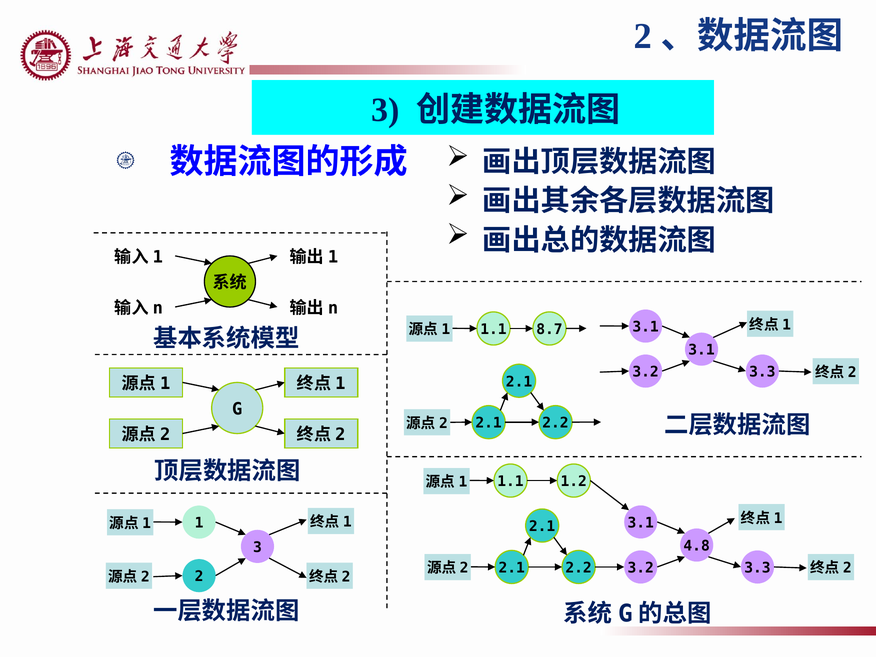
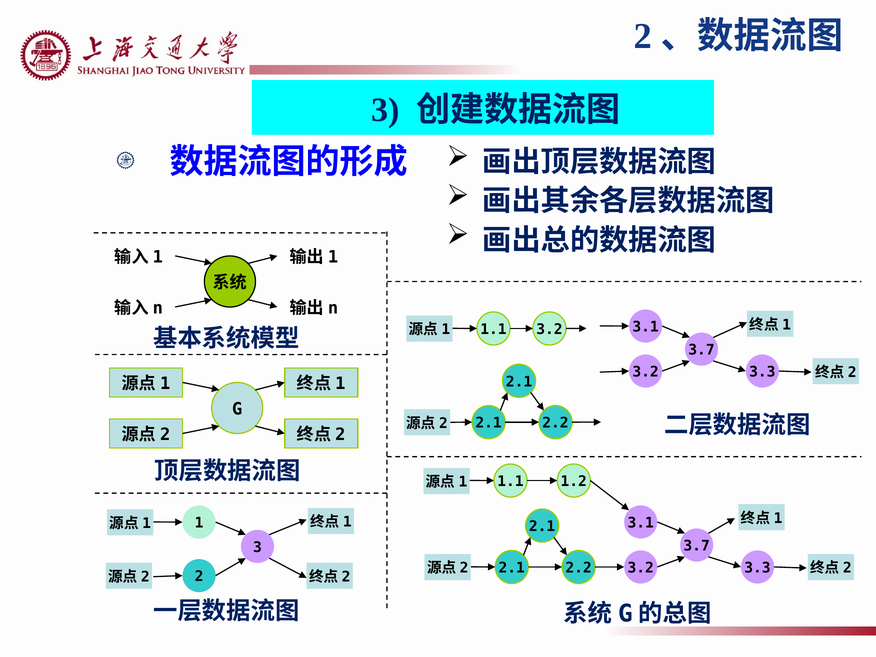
1.1 8.7: 8.7 -> 3.2
3.1 at (702, 350): 3.1 -> 3.7
4.8 at (697, 546): 4.8 -> 3.7
